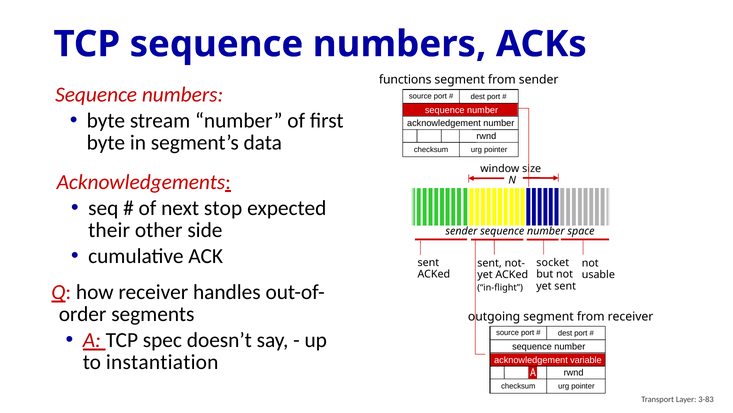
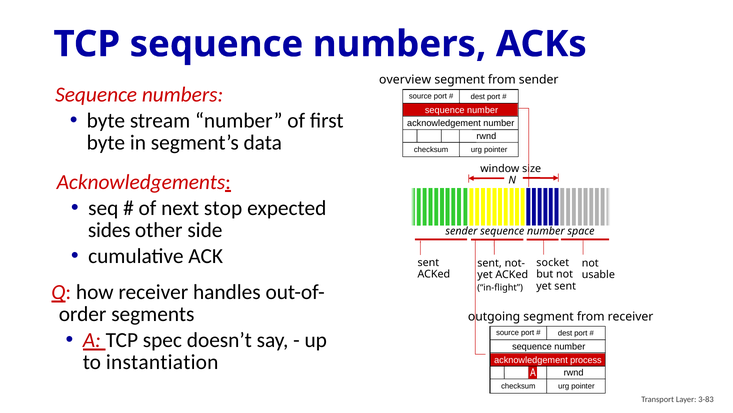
functions: functions -> overview
their: their -> sides
variable: variable -> process
